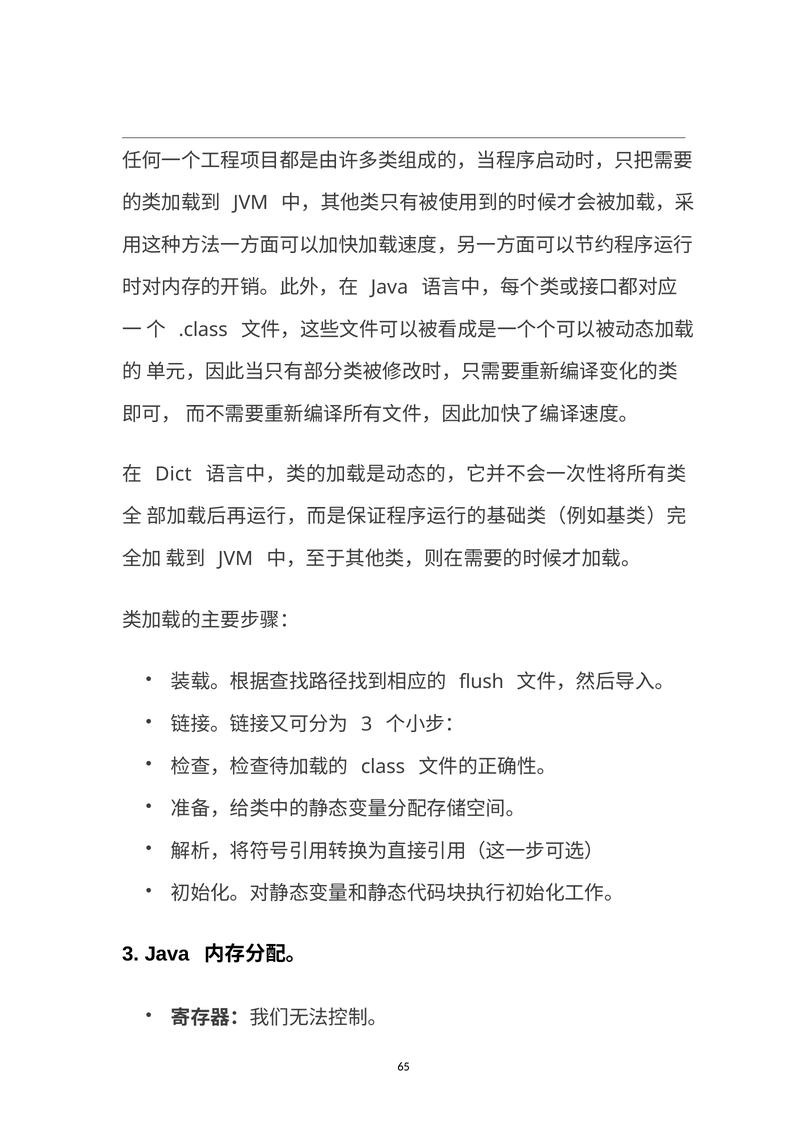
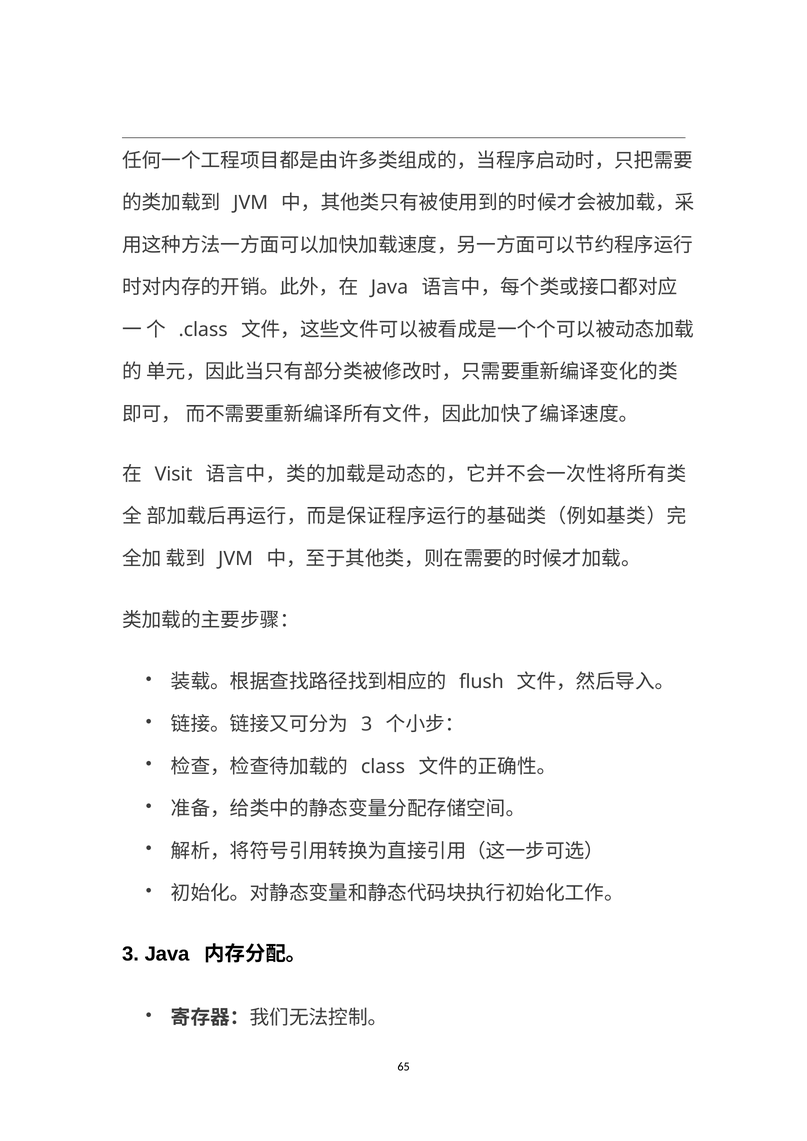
Dict: Dict -> Visit
